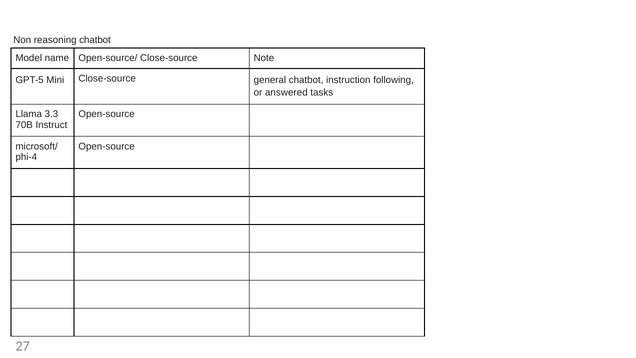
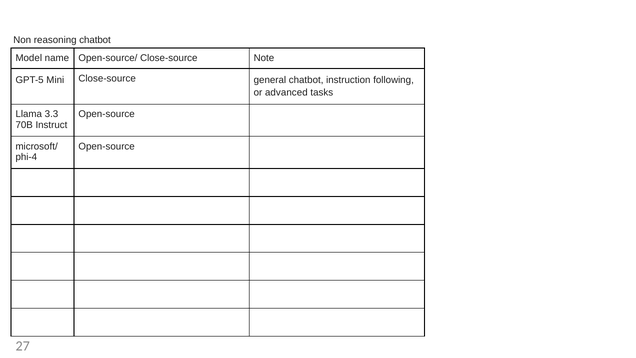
answered: answered -> advanced
